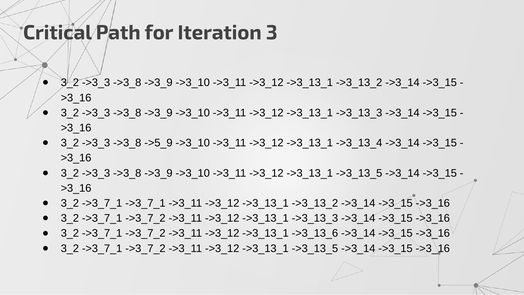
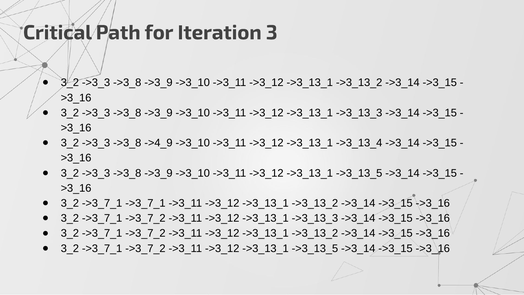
->5_9: ->5_9 -> ->4_9
->3_13_6 at (315, 233): ->3_13_6 -> ->3_13_2
